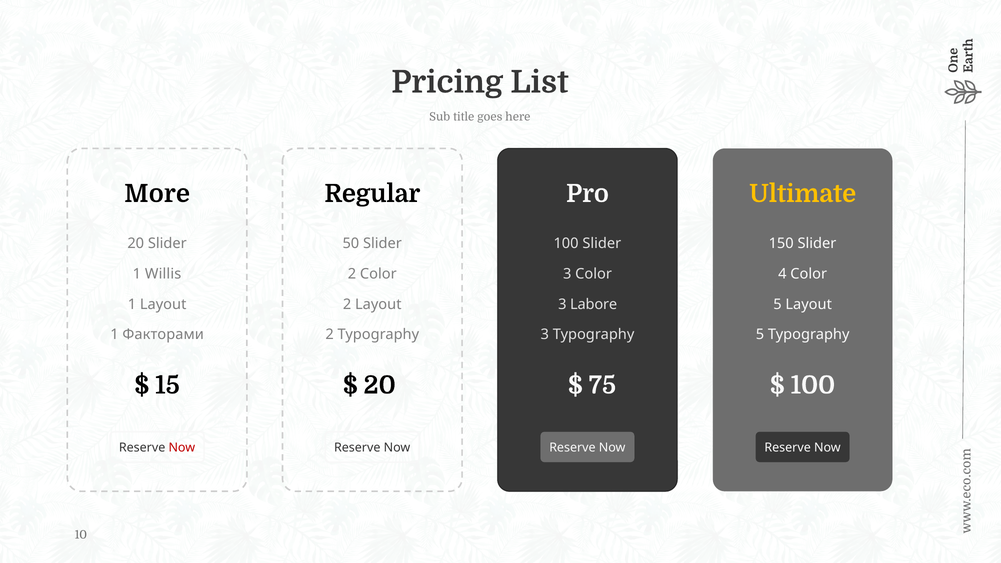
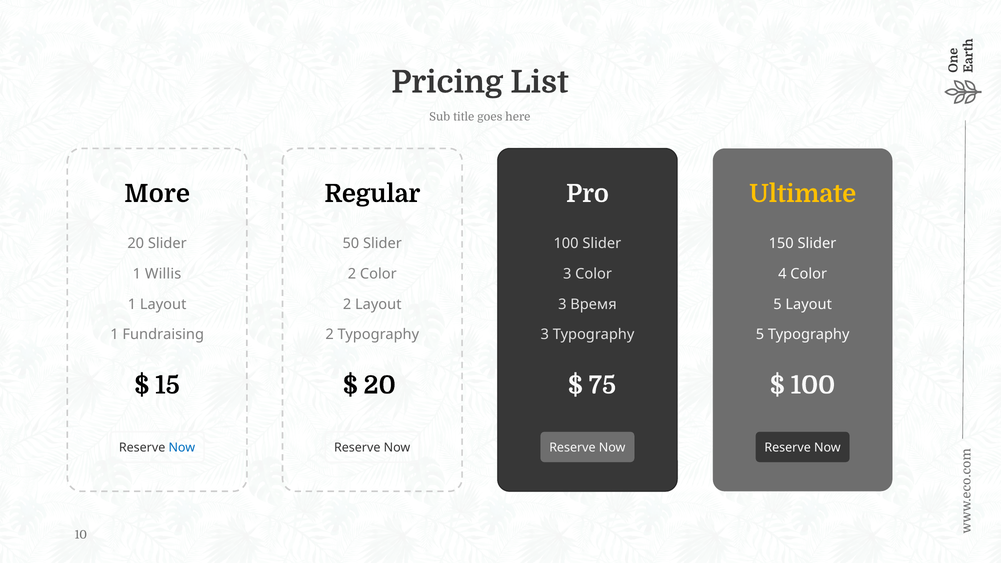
Labore: Labore -> Время
Факторами: Факторами -> Fundraising
Now at (182, 448) colour: red -> blue
